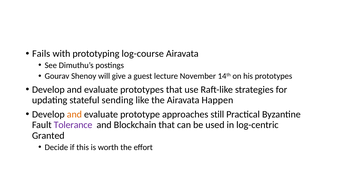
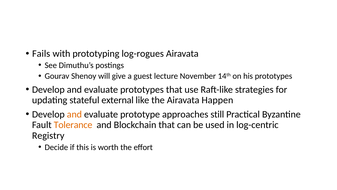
log-course: log-course -> log-rogues
sending: sending -> external
Tolerance colour: purple -> orange
Granted: Granted -> Registry
